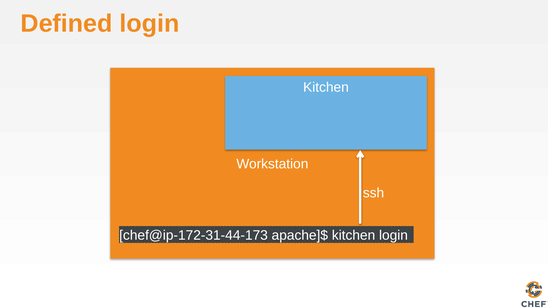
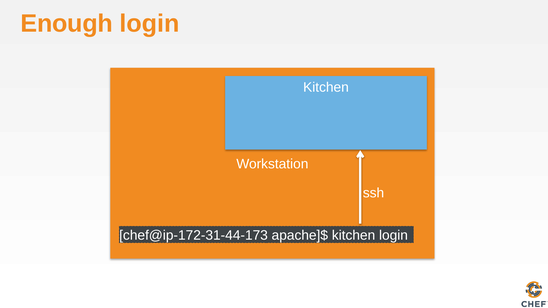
Defined: Defined -> Enough
